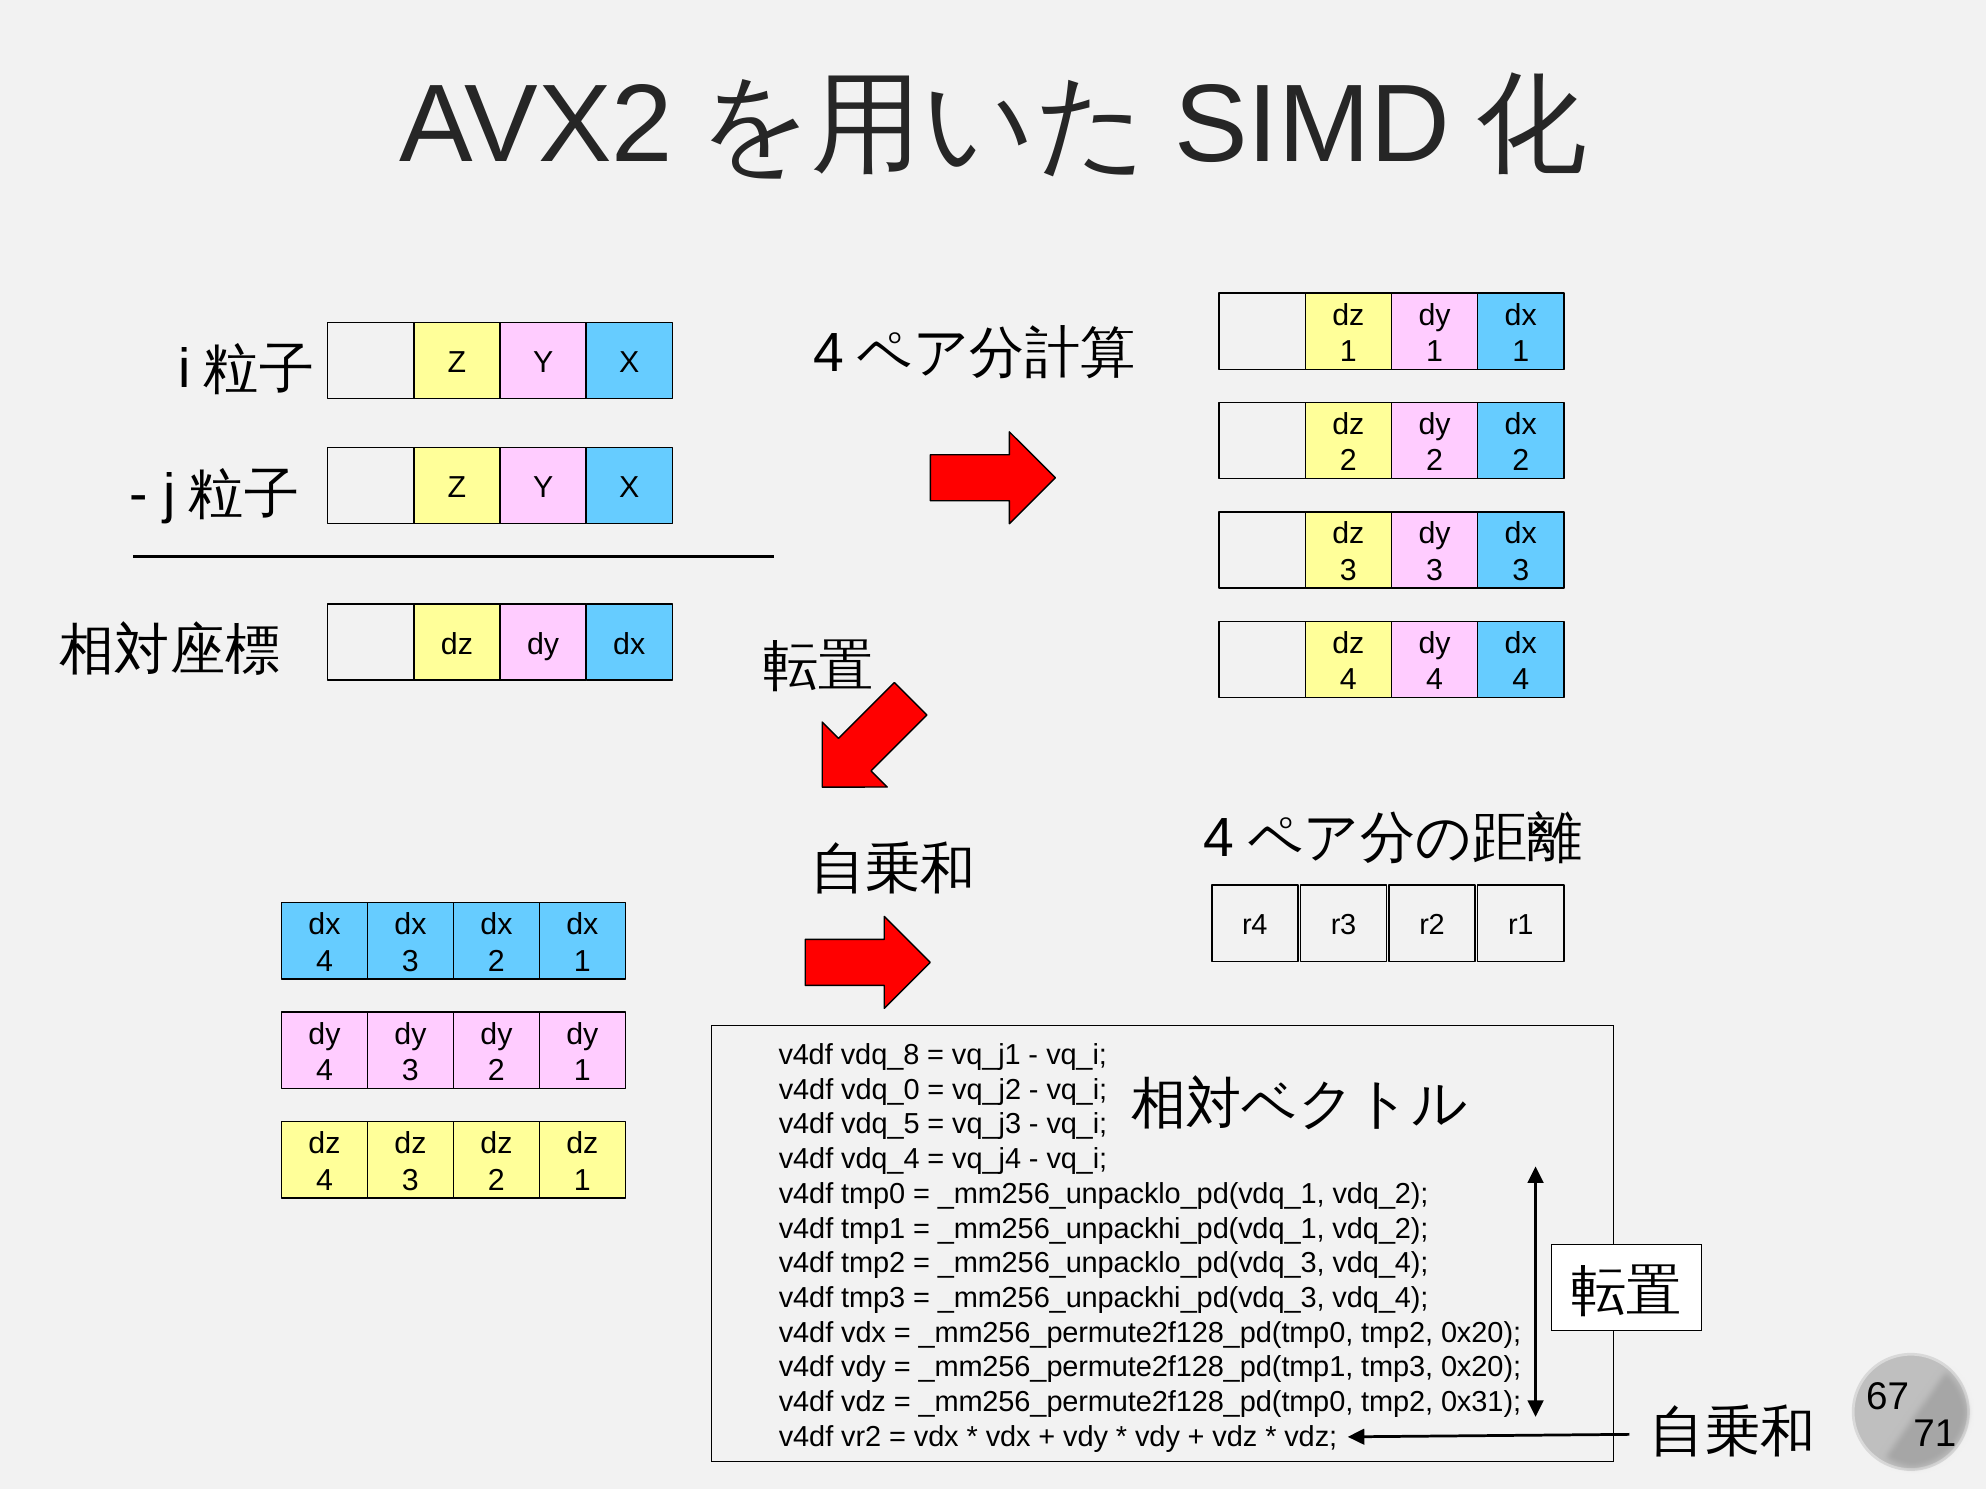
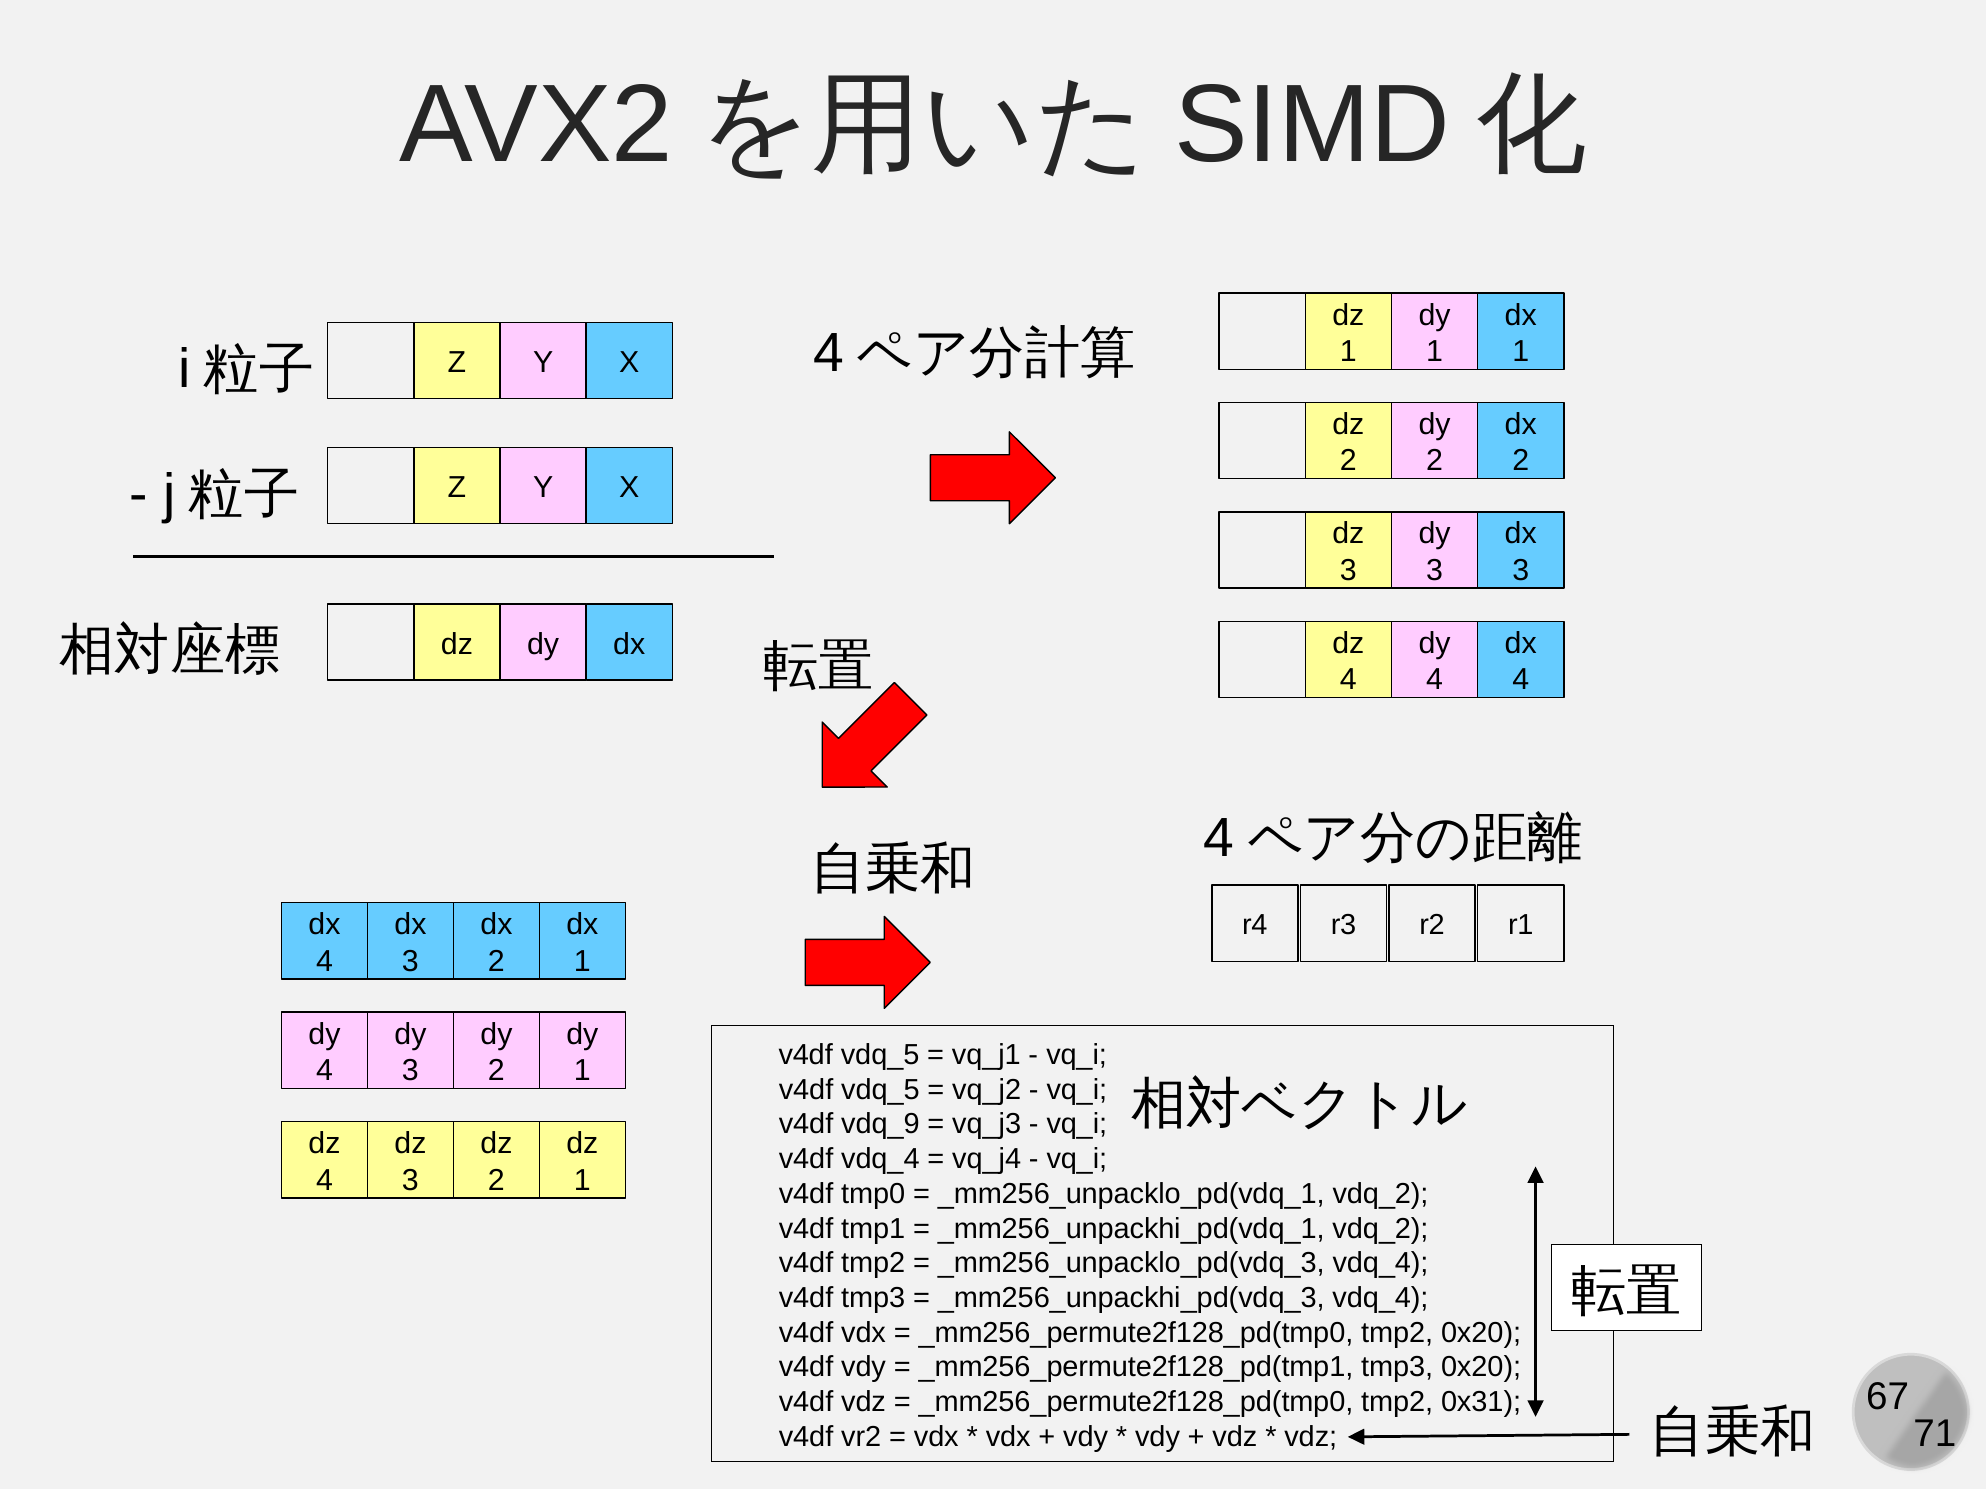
vdq_8 at (880, 1055): vdq_8 -> vdq_5
vdq_0 at (880, 1090): vdq_0 -> vdq_5
vdq_5: vdq_5 -> vdq_9
